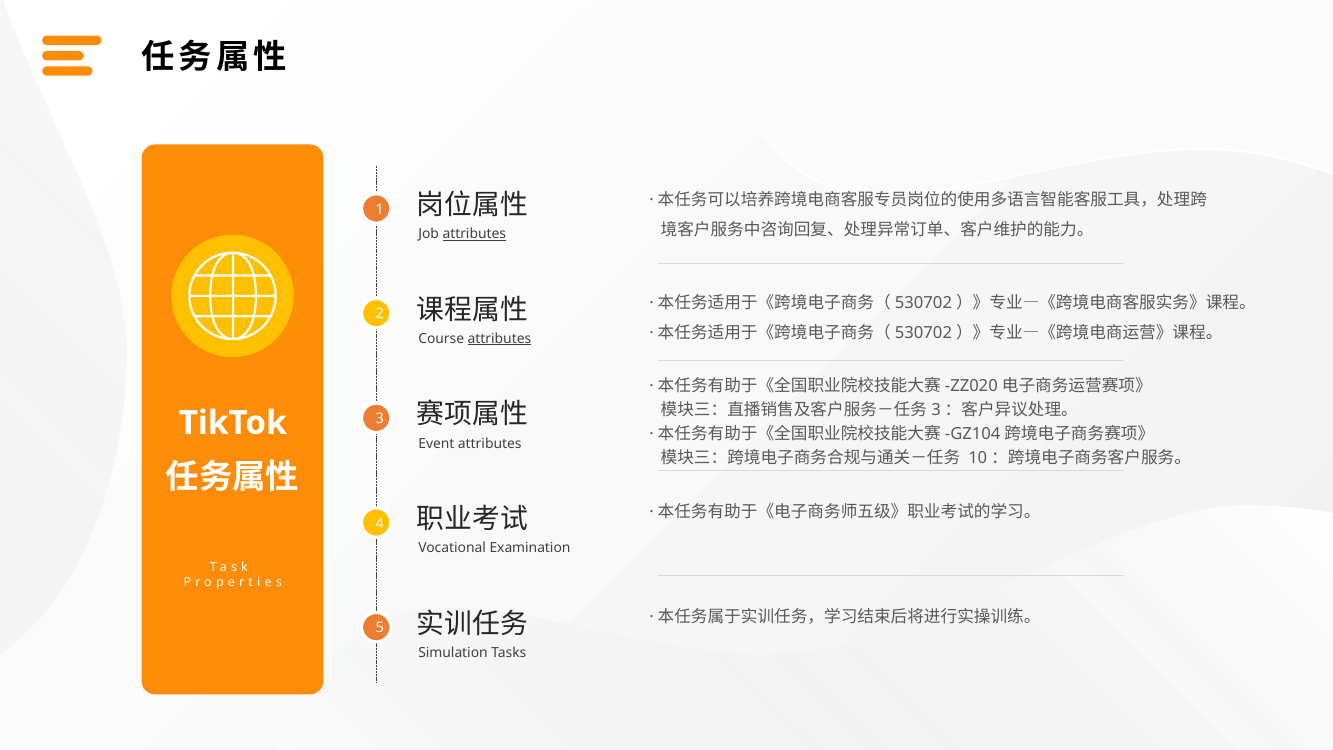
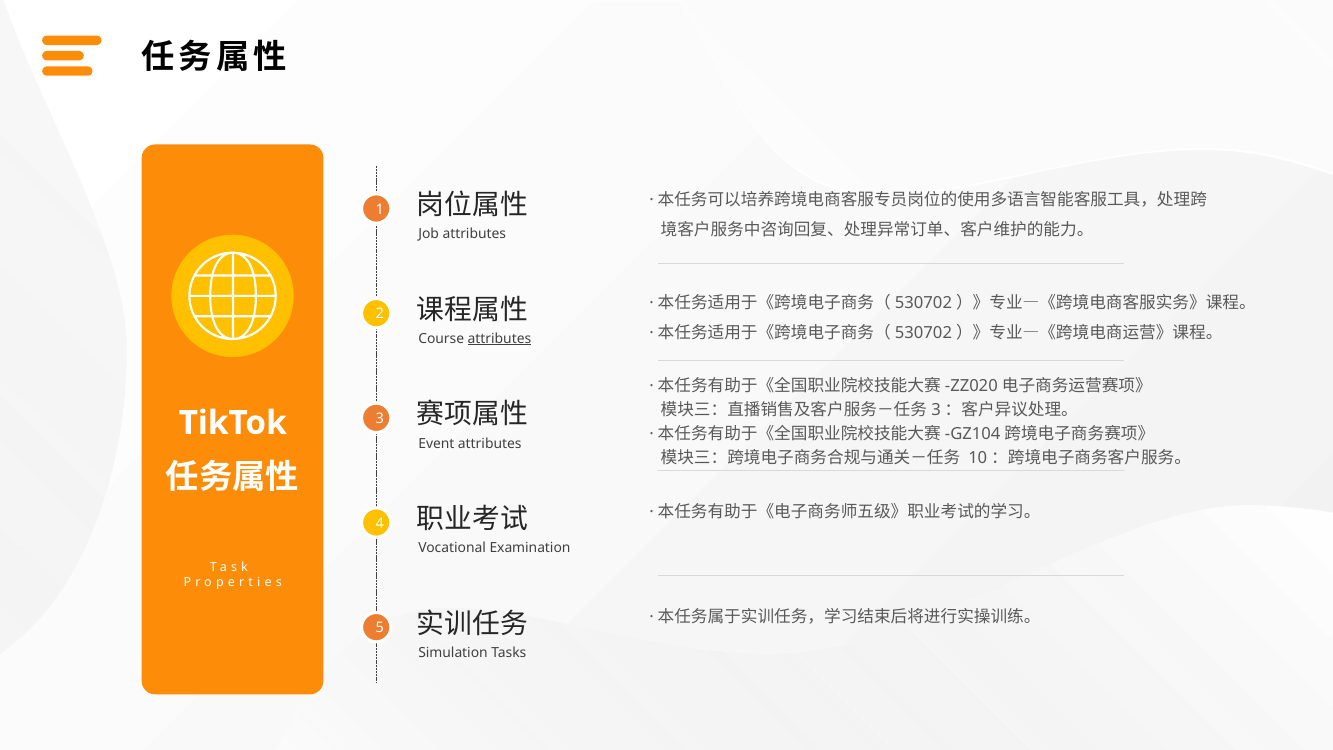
attributes at (474, 234) underline: present -> none
